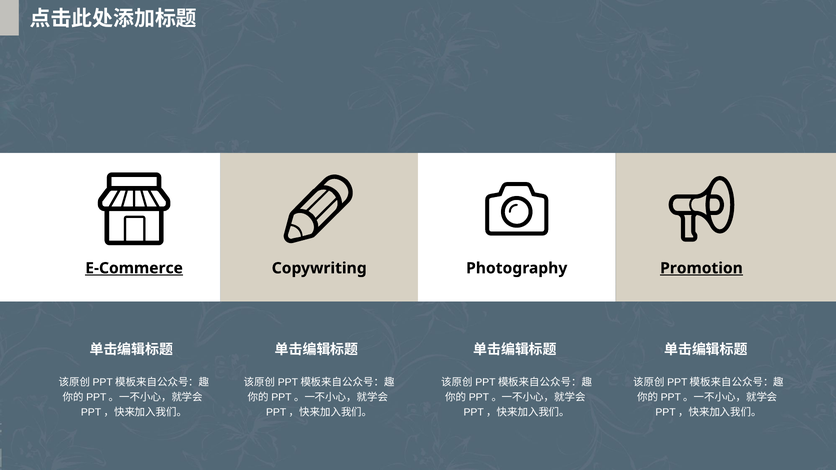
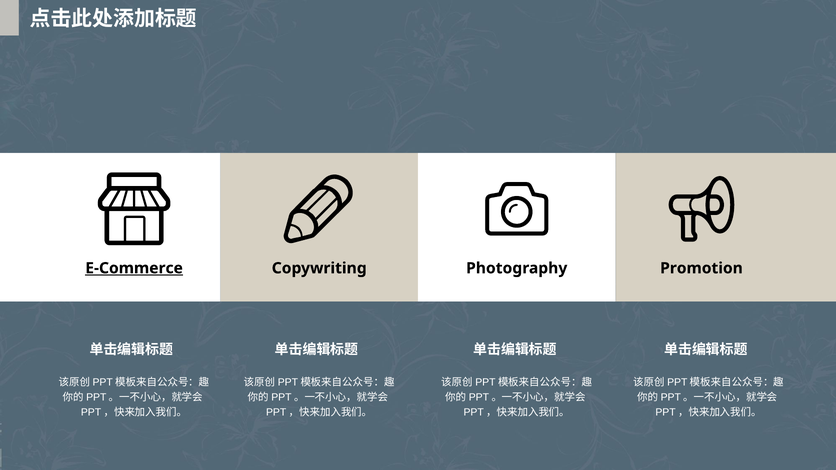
Promotion underline: present -> none
